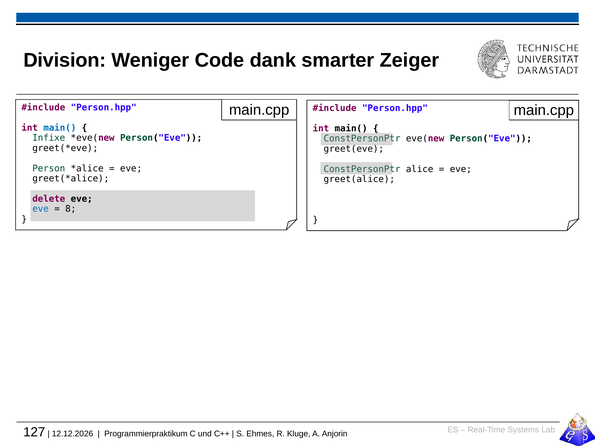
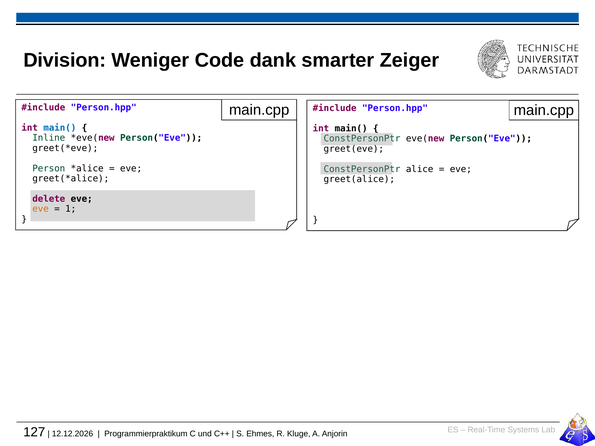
Infixe: Infixe -> Inline
eve at (41, 209) colour: blue -> orange
8: 8 -> 1
